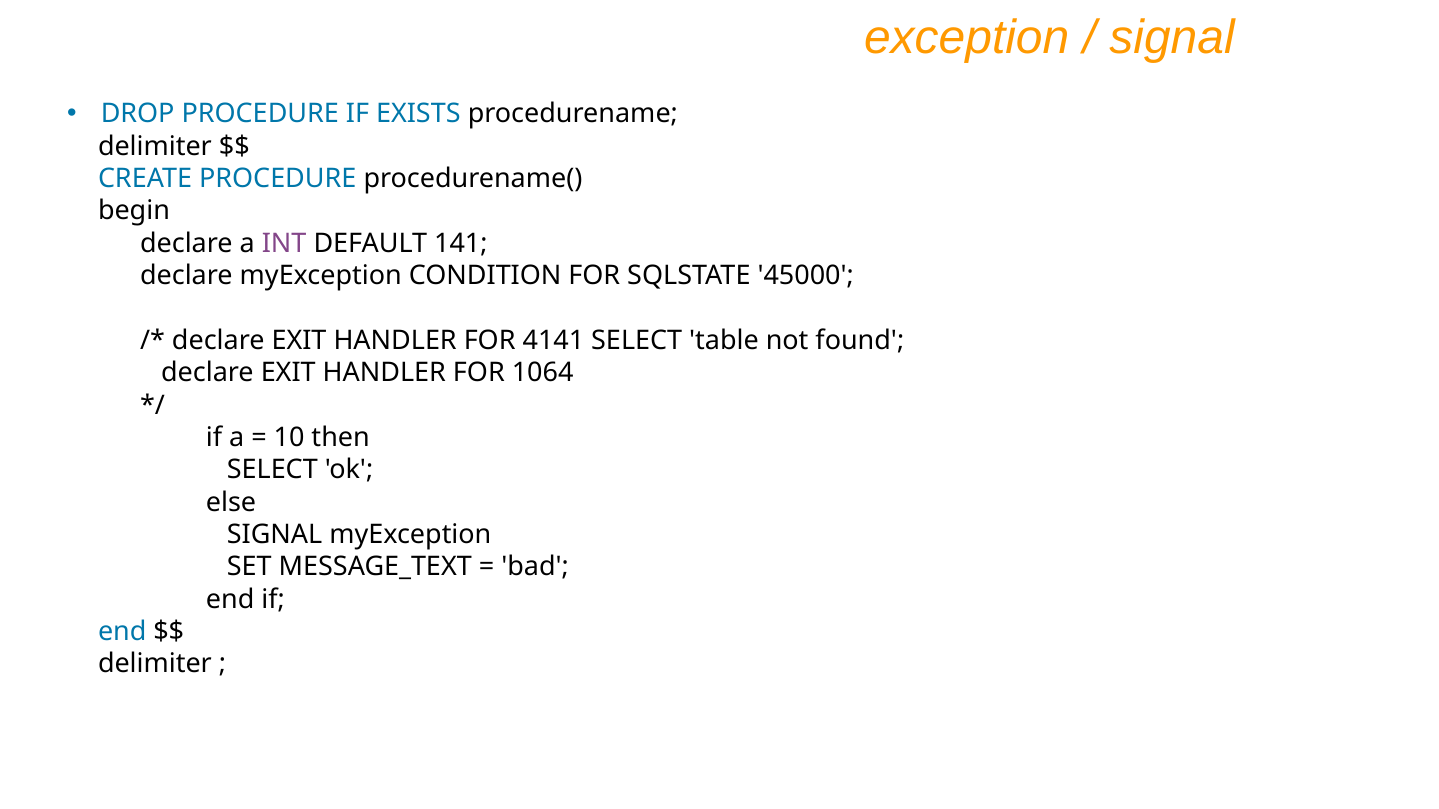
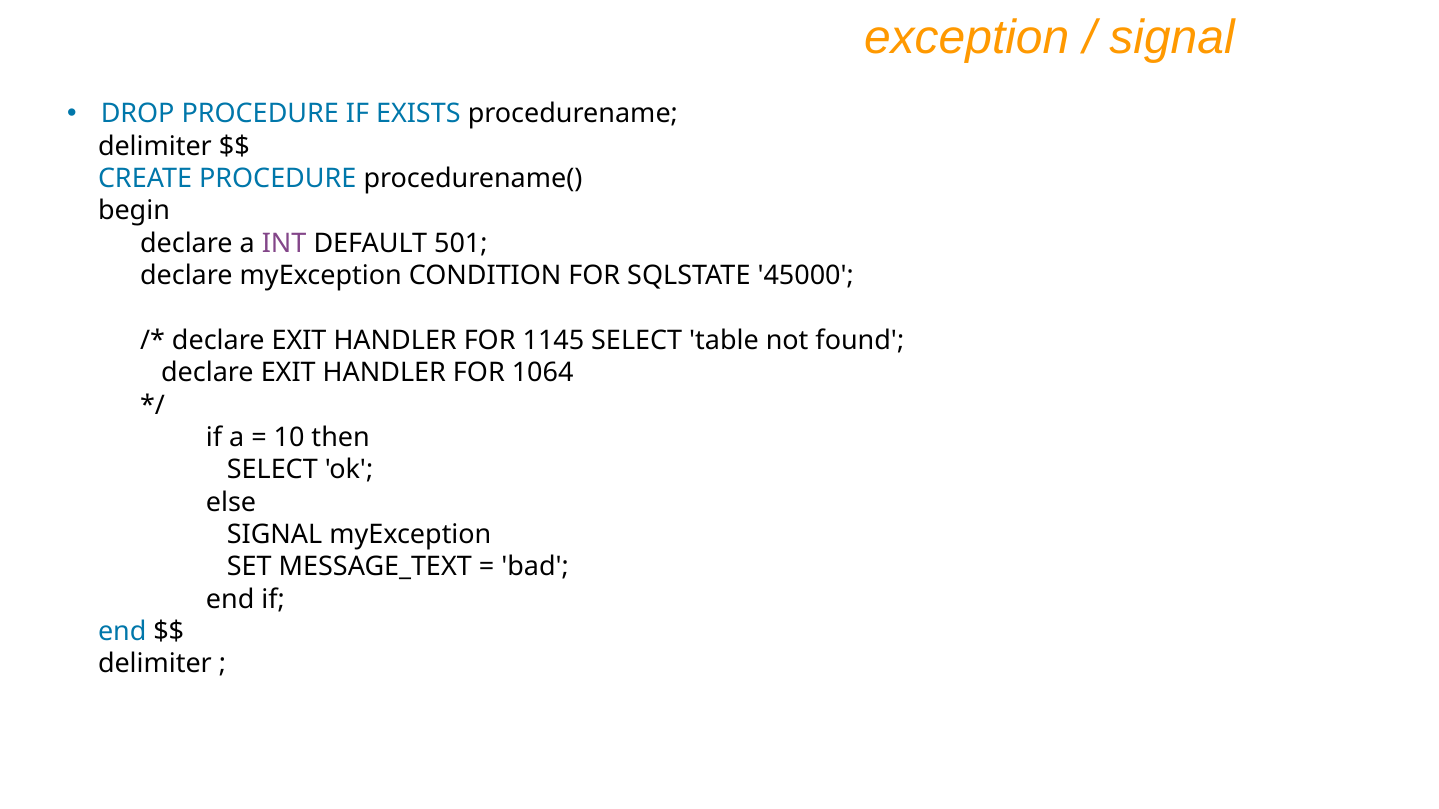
141: 141 -> 501
4141: 4141 -> 1145
